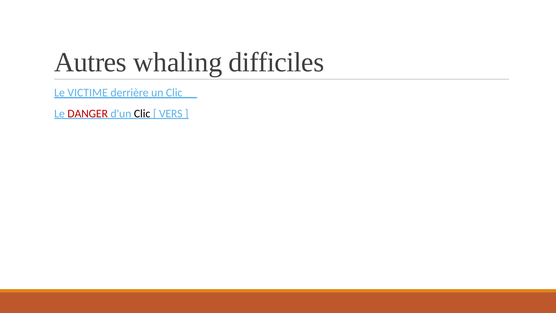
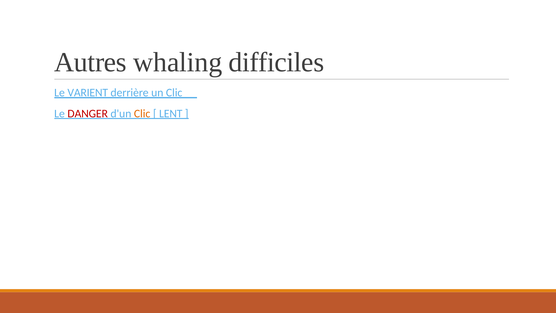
VICTIME: VICTIME -> VARIENT
Clic colour: black -> orange
VERS: VERS -> LENT
